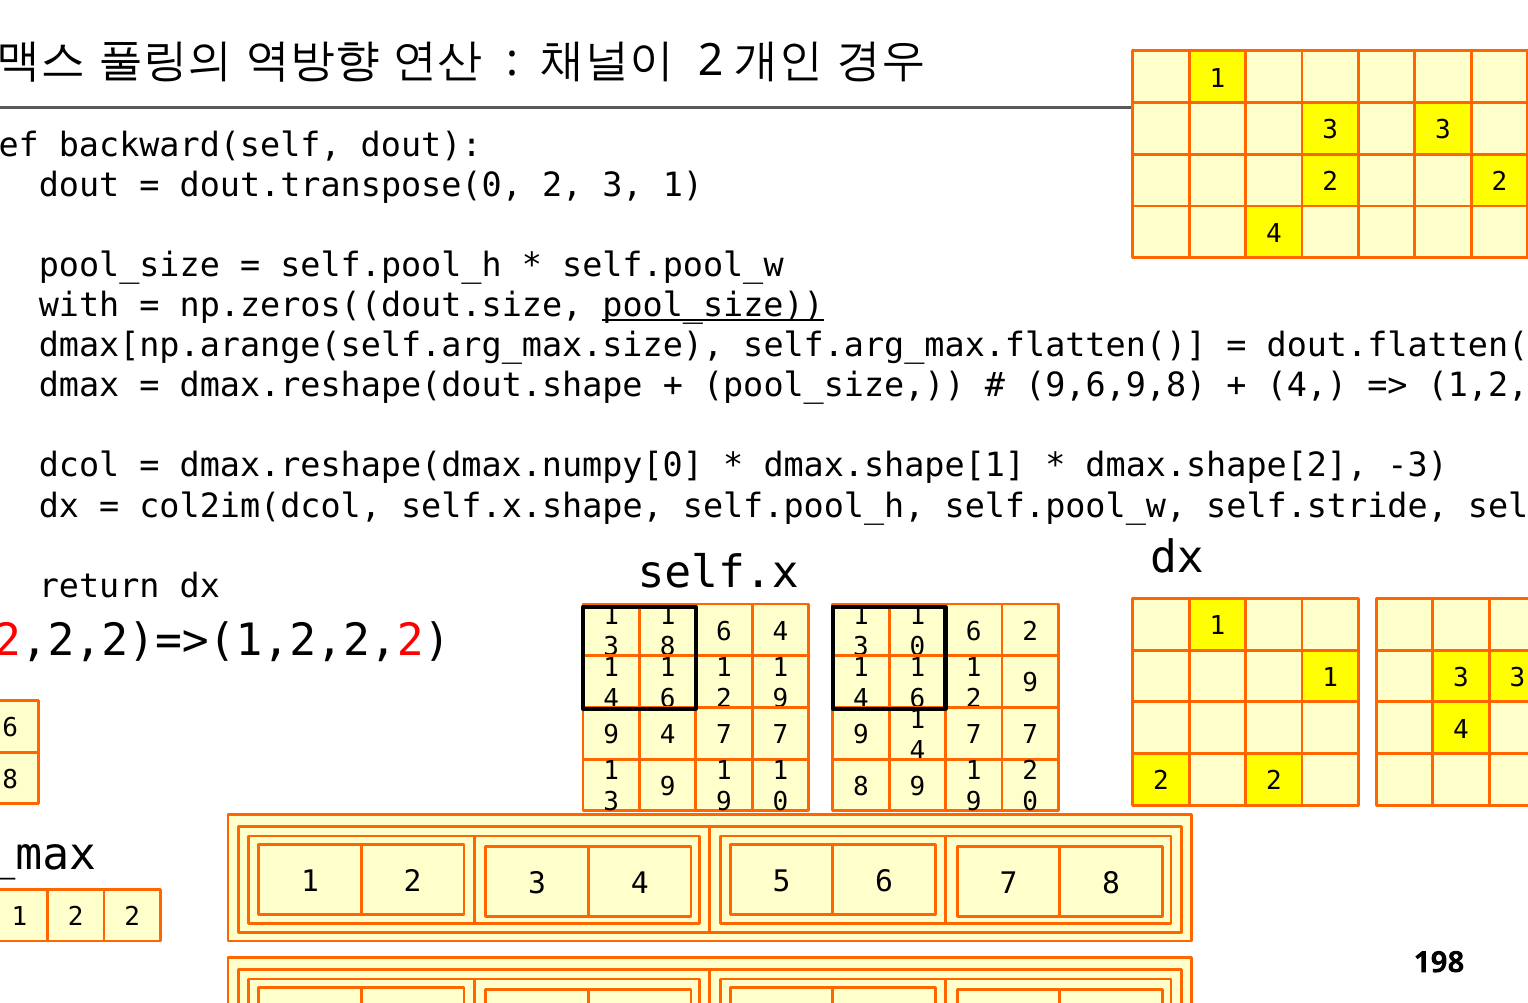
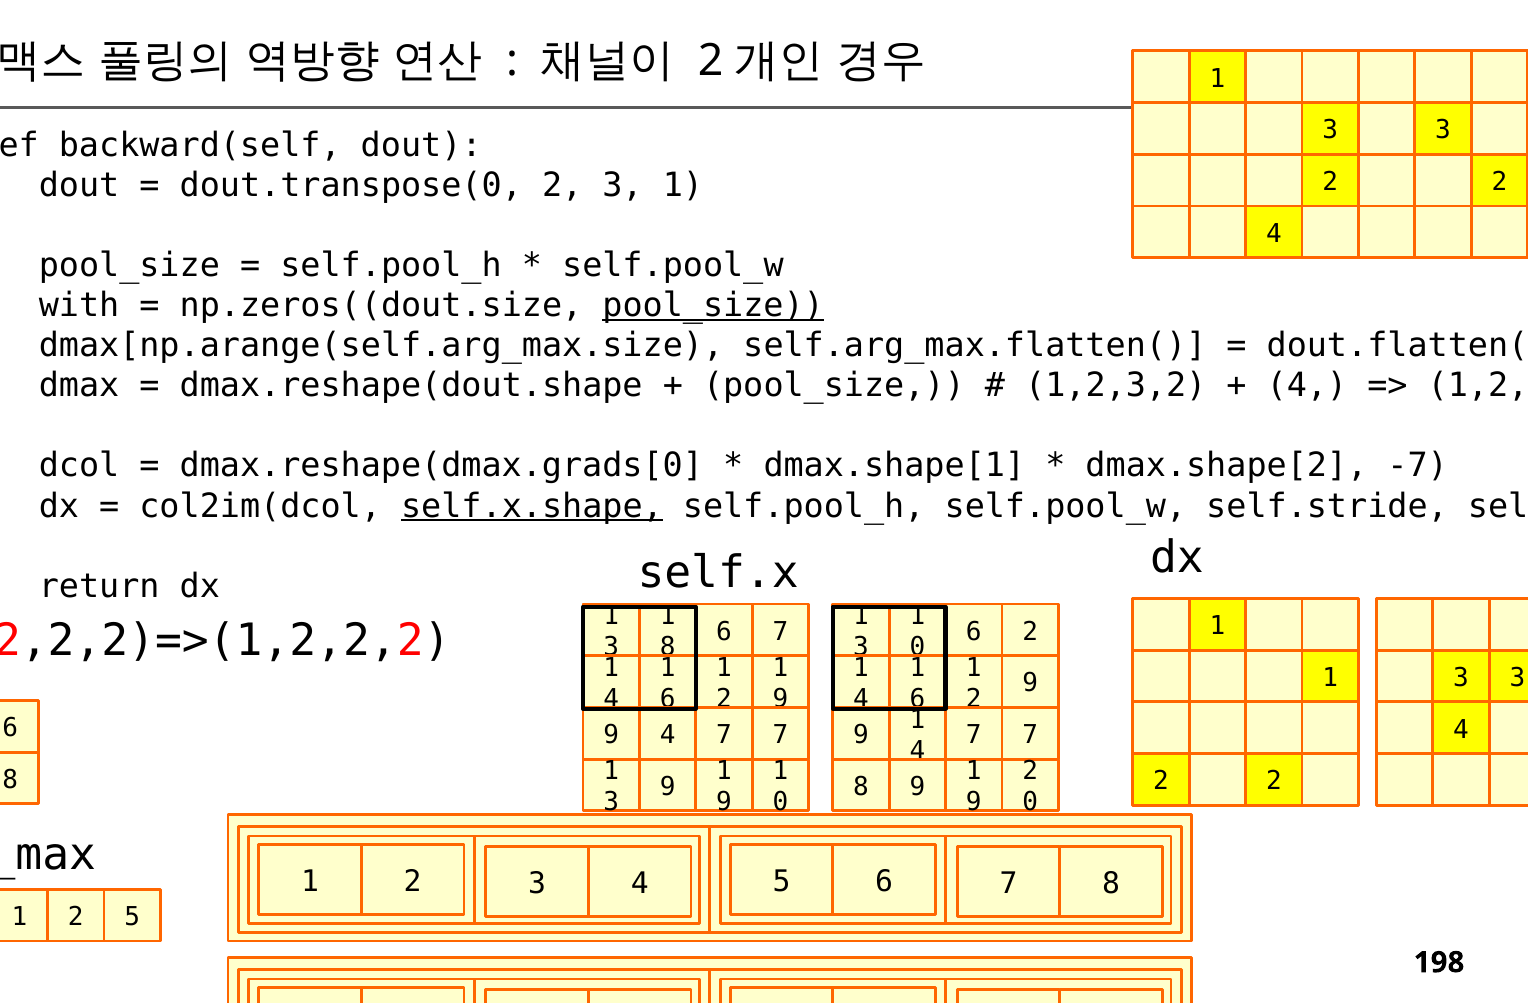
9,6,9,8: 9,6,9,8 -> 1,2,3,2
dmax.reshape(dmax.numpy[0: dmax.reshape(dmax.numpy[0 -> dmax.reshape(dmax.grads[0
-3: -3 -> -7
self.x.shape underline: none -> present
4 at (780, 632): 4 -> 7
2 at (132, 918): 2 -> 5
